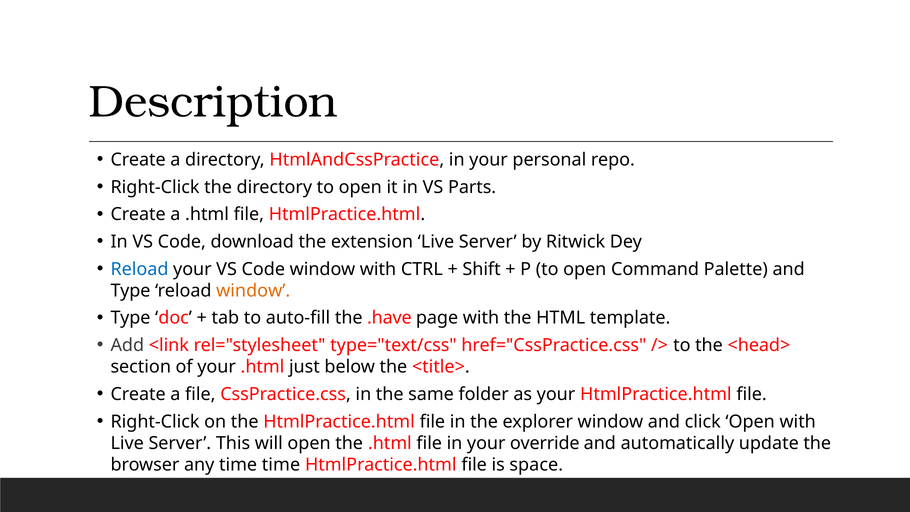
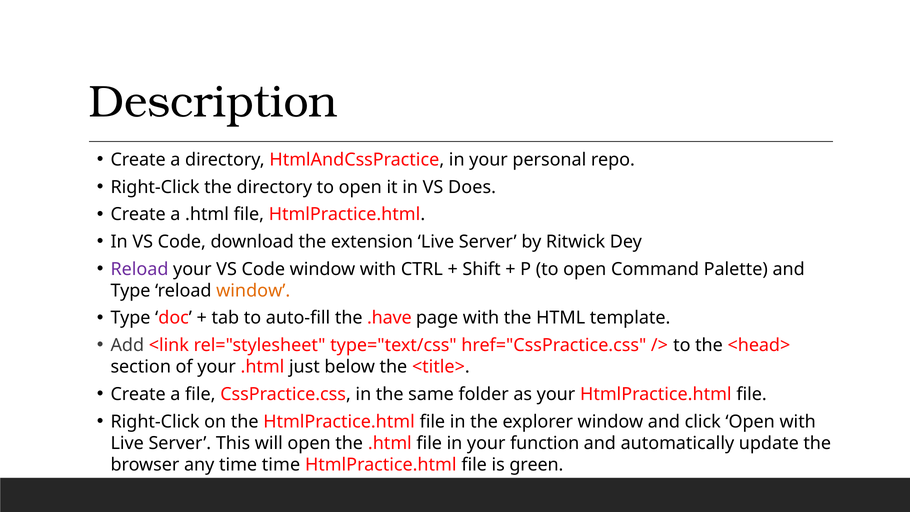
Parts: Parts -> Does
Reload at (140, 269) colour: blue -> purple
override: override -> function
space: space -> green
